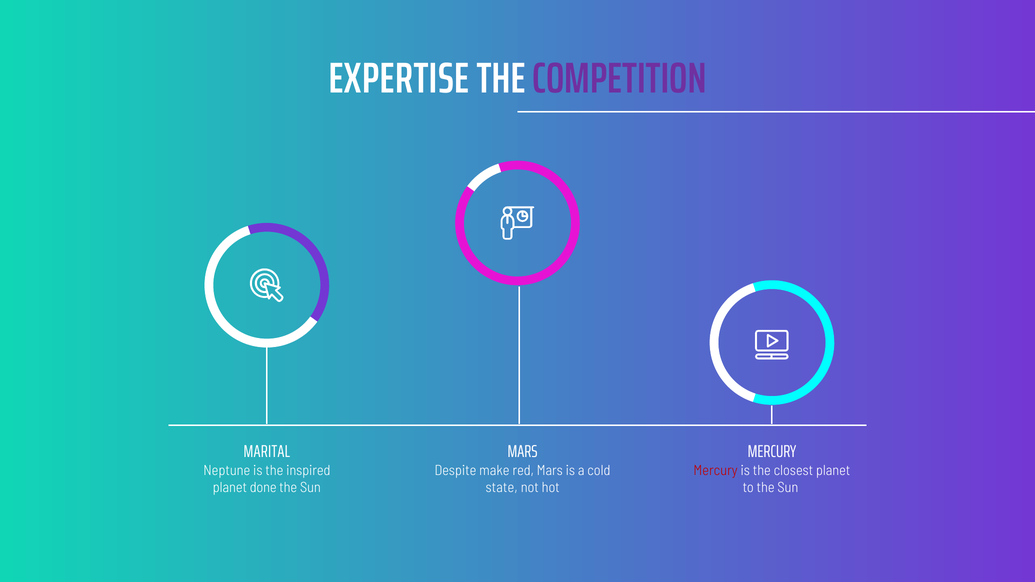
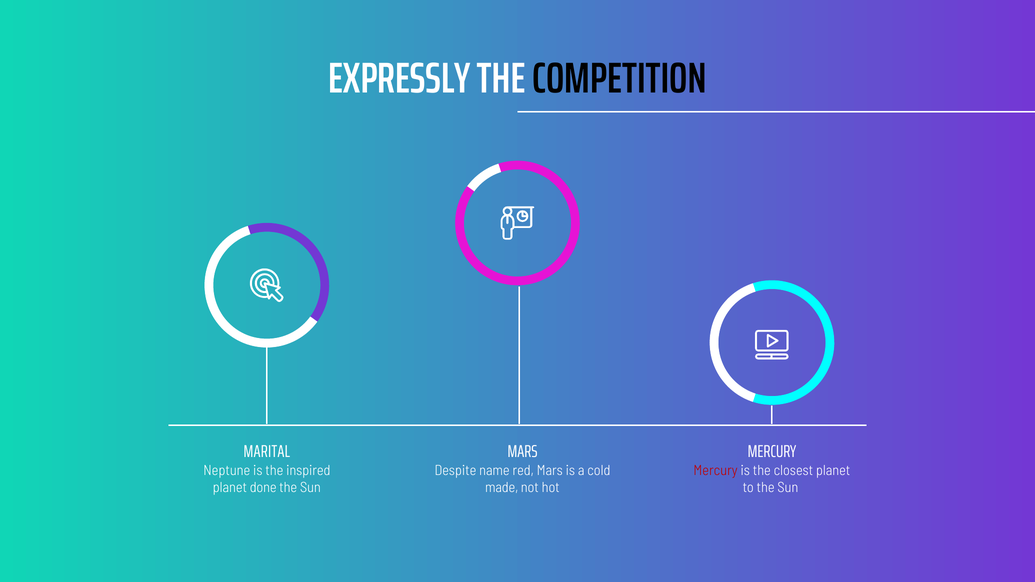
EXPERTISE: EXPERTISE -> EXPRESSLY
COMPETITION colour: purple -> black
make: make -> name
state: state -> made
